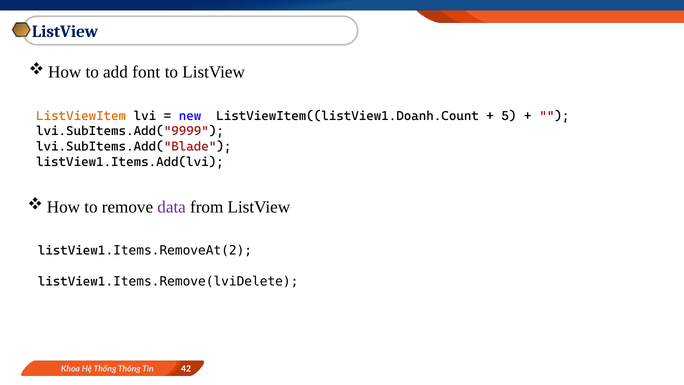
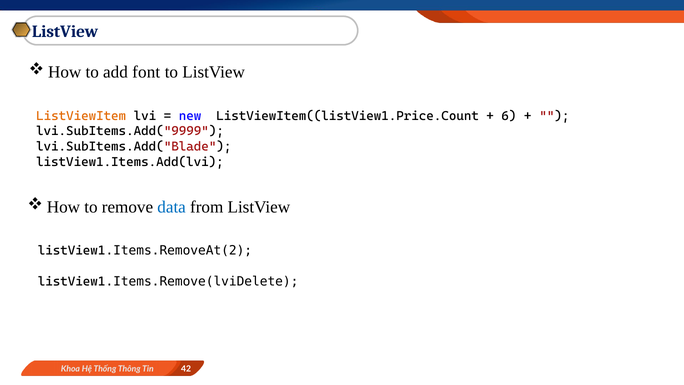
ListViewItem((listView1.Doanh.Count: ListViewItem((listView1.Doanh.Count -> ListViewItem((listView1.Price.Count
5: 5 -> 6
data colour: purple -> blue
